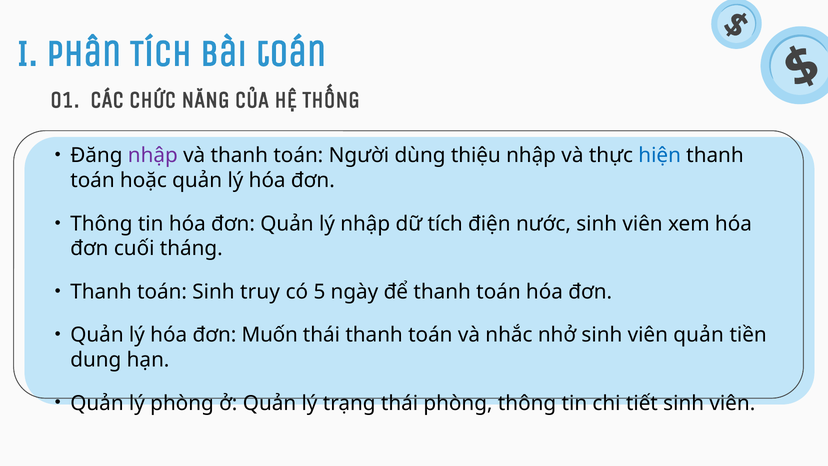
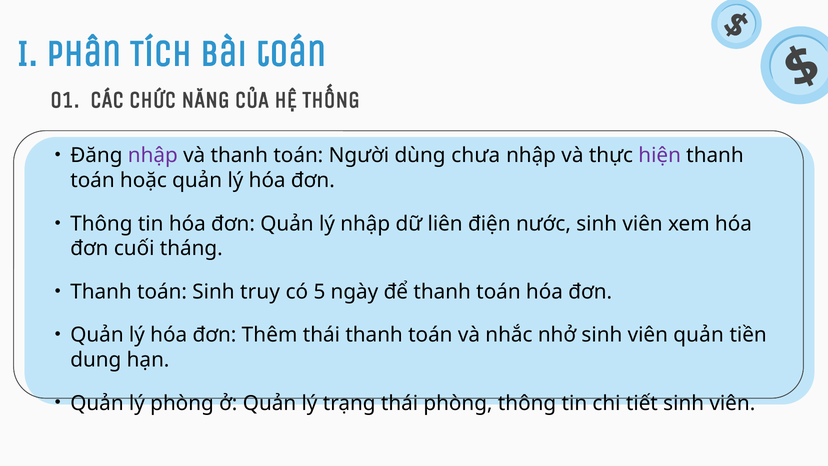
thiệu: thiệu -> chưa
hiện colour: blue -> purple
dữ tích: tích -> liên
Muốn: Muốn -> Thêm
